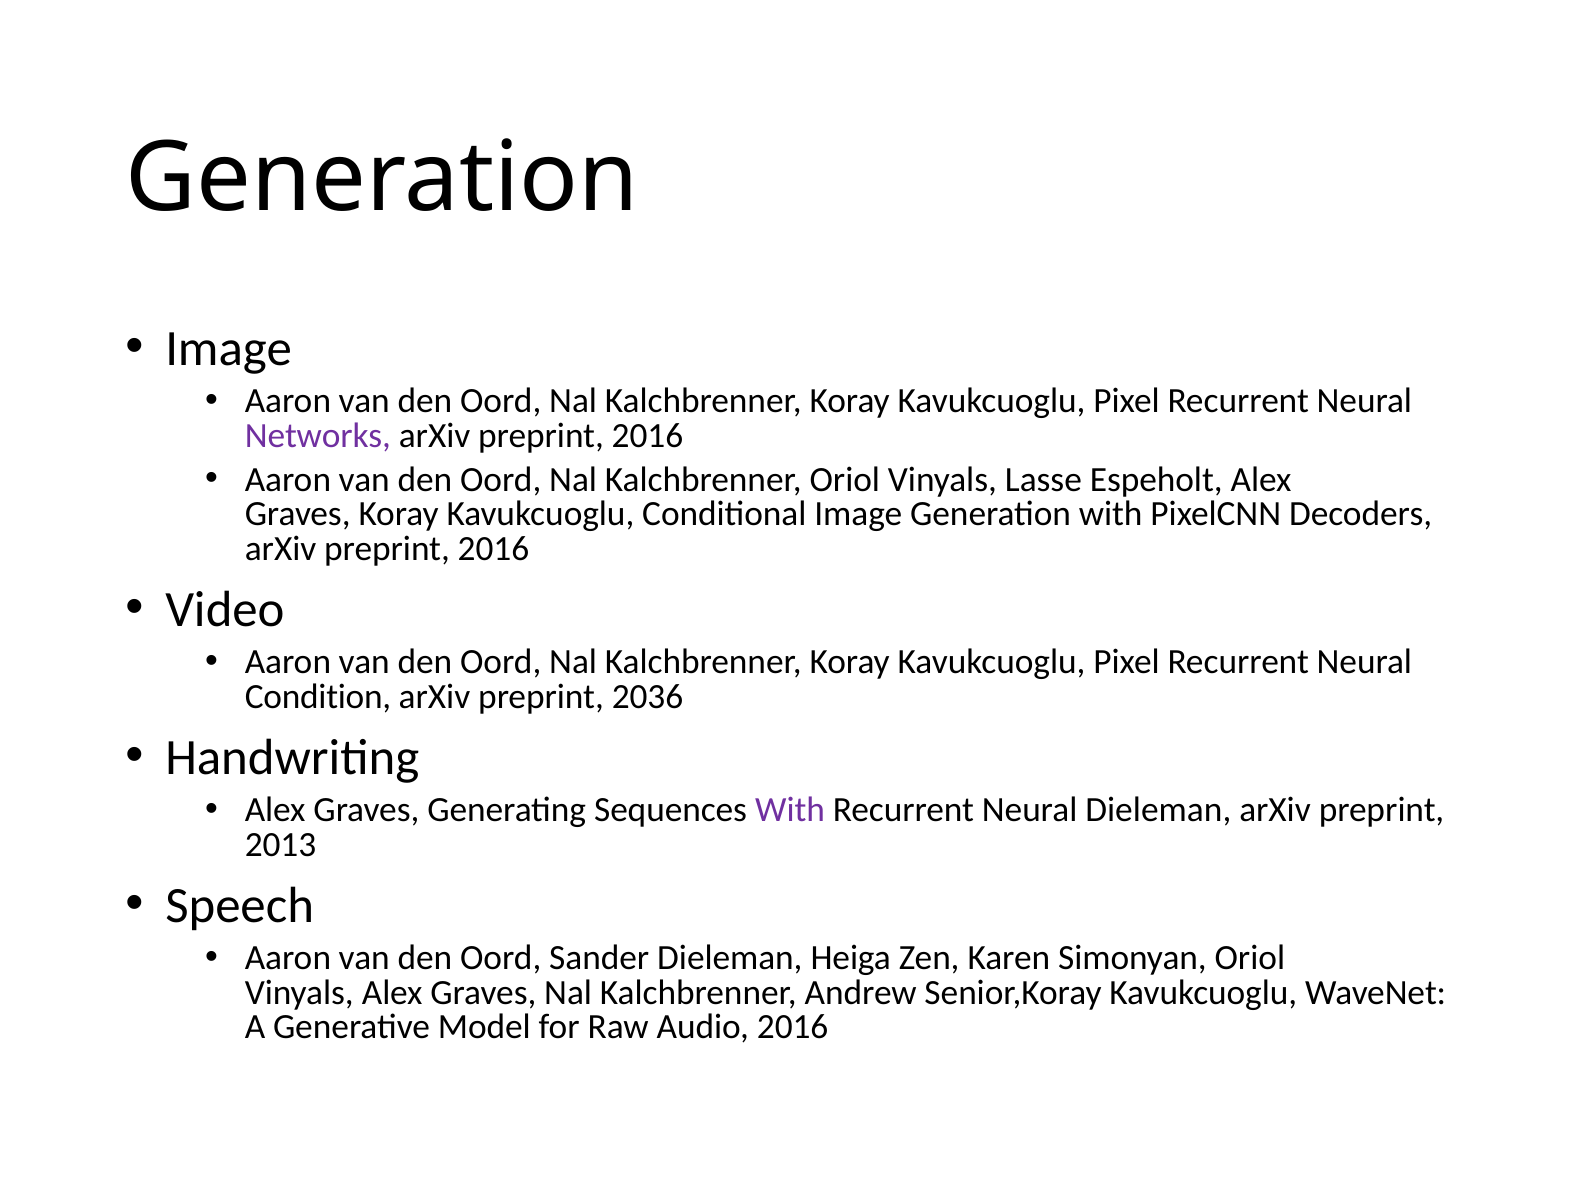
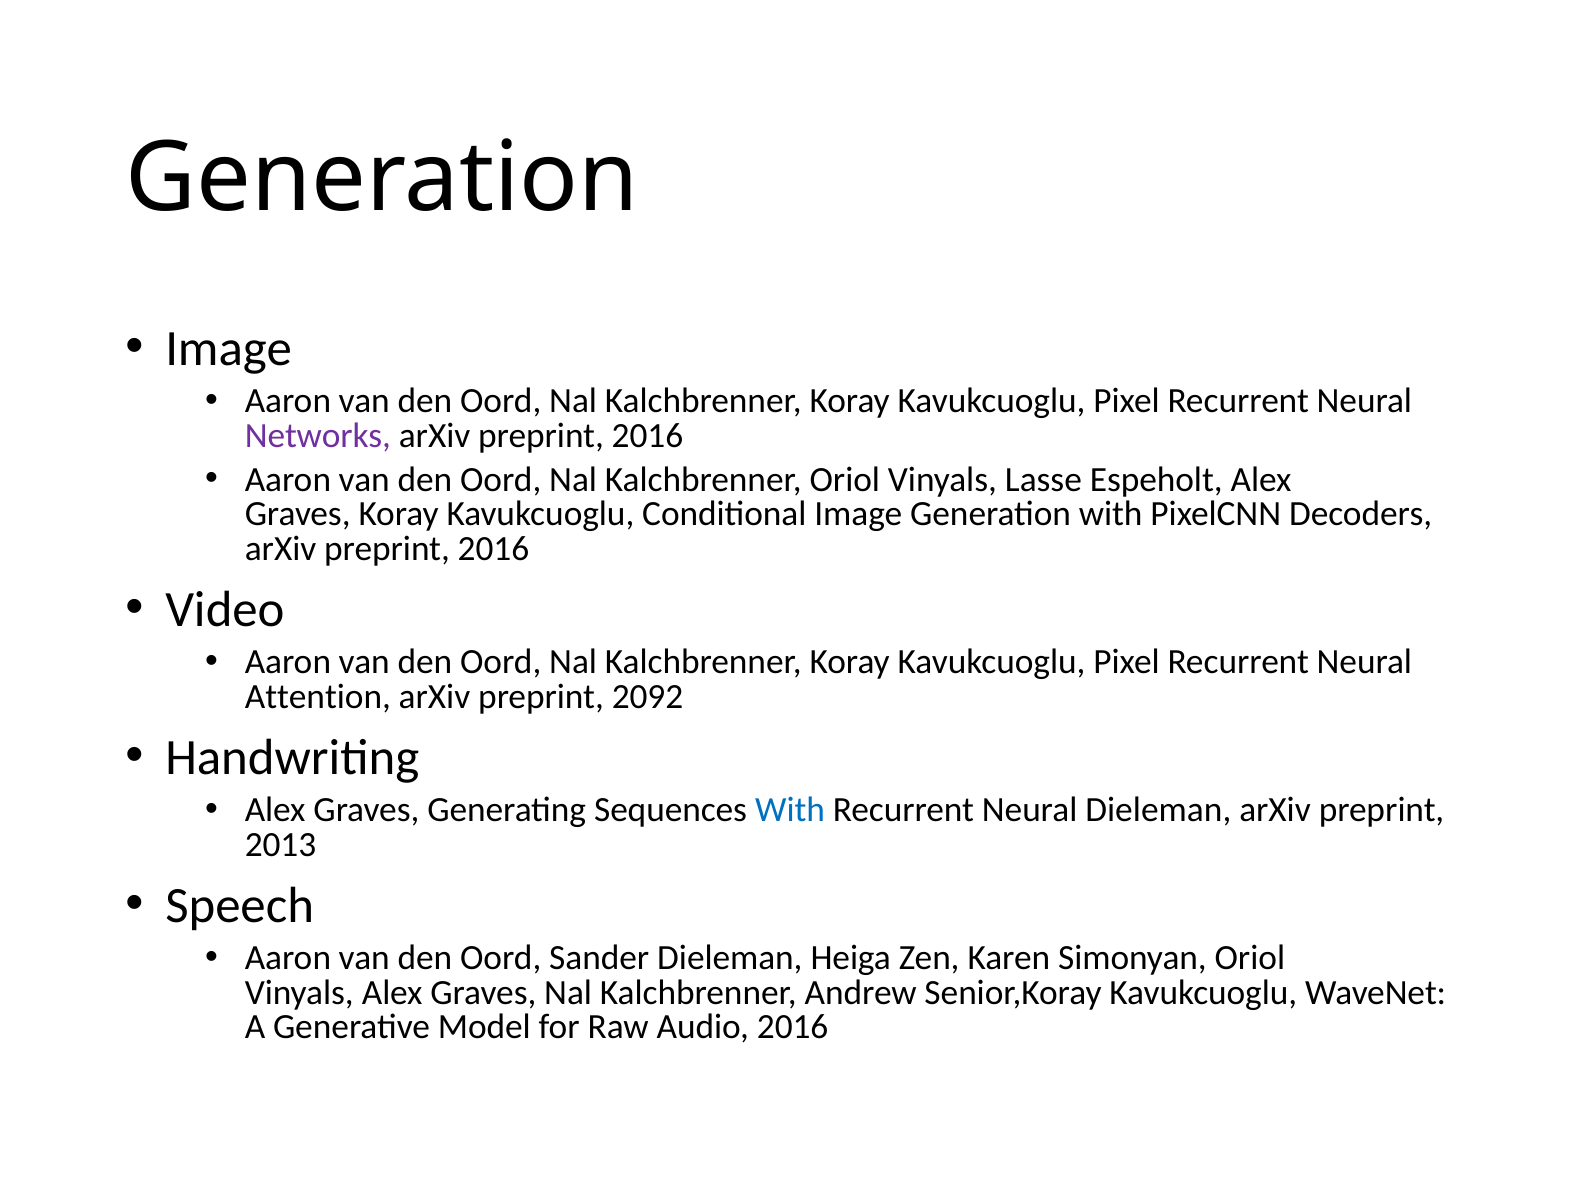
Condition: Condition -> Attention
2036: 2036 -> 2092
With at (790, 810) colour: purple -> blue
